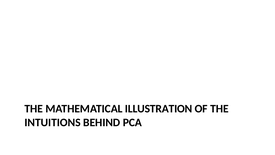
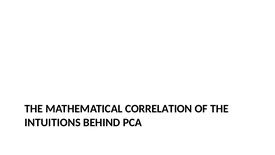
ILLUSTRATION: ILLUSTRATION -> CORRELATION
